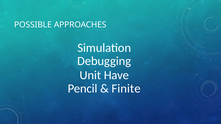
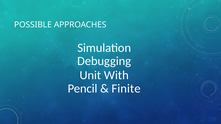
Have: Have -> With
